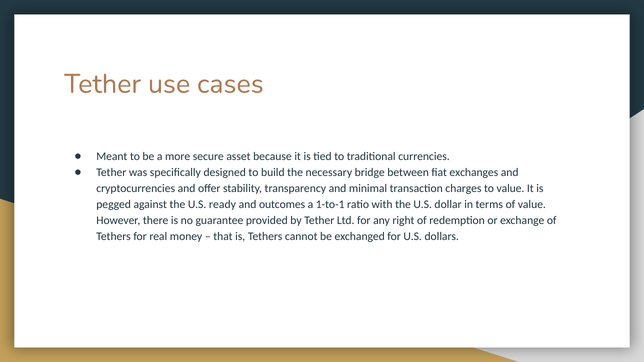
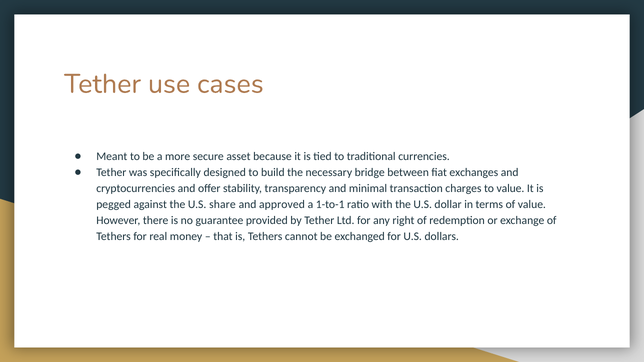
ready: ready -> share
outcomes: outcomes -> approved
